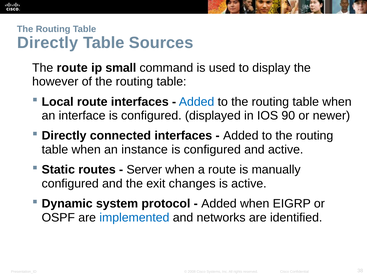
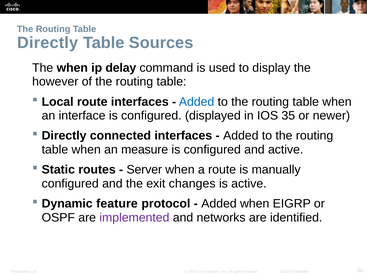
The route: route -> when
small: small -> delay
90: 90 -> 35
instance: instance -> measure
system: system -> feature
implemented colour: blue -> purple
